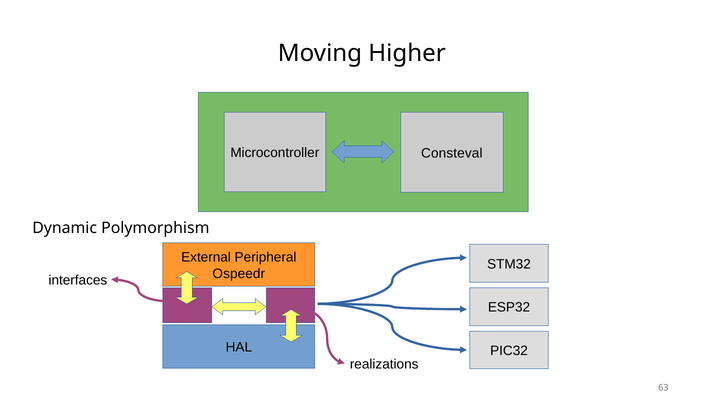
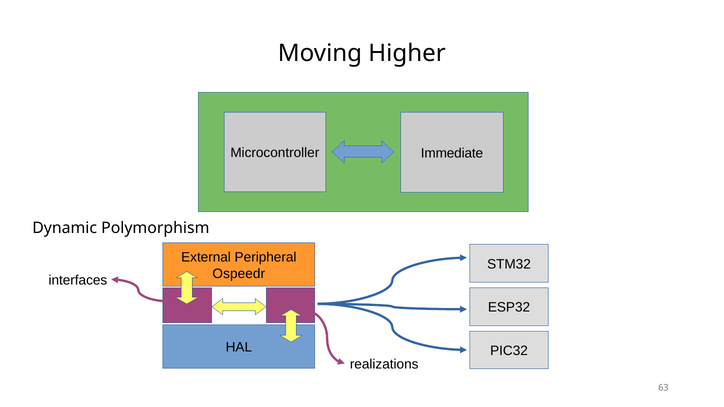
Consteval: Consteval -> Immediate
